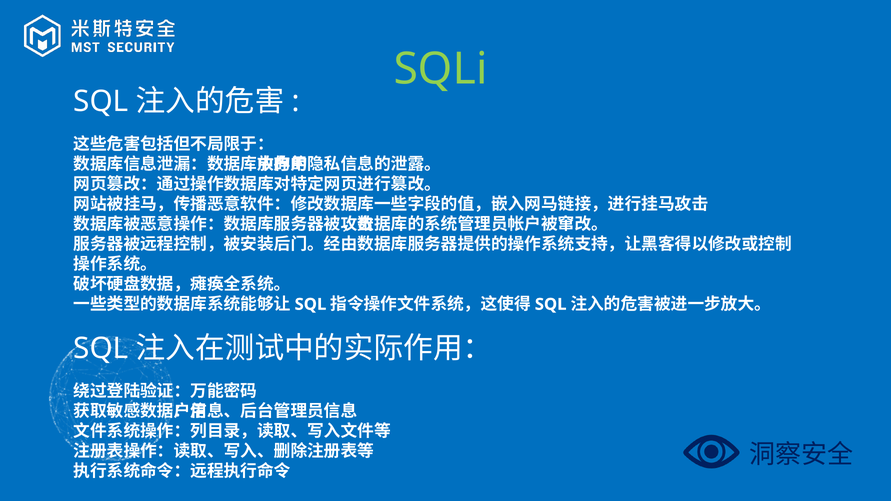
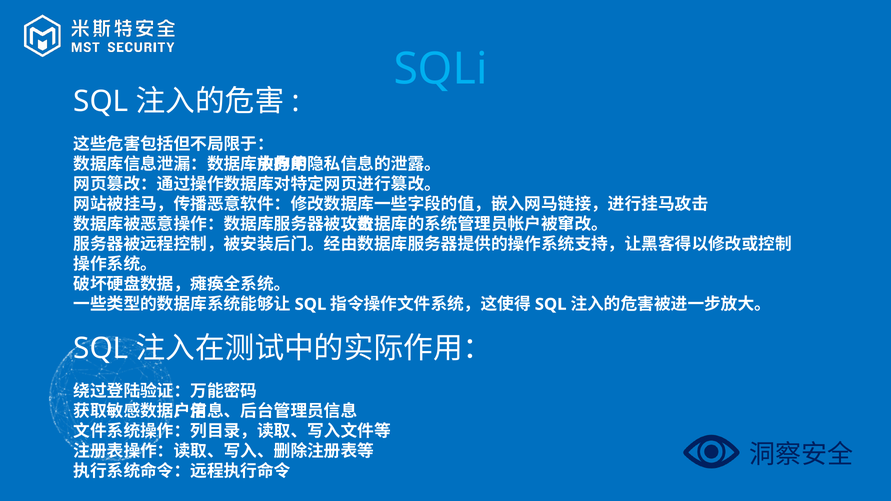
SQLi colour: light green -> light blue
